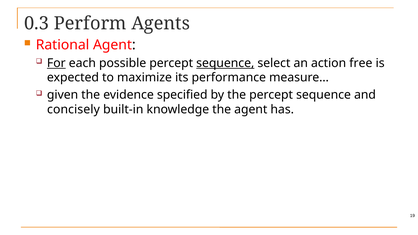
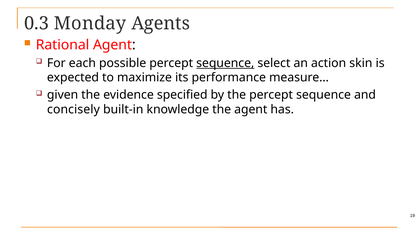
Perform: Perform -> Monday
For underline: present -> none
free: free -> skin
